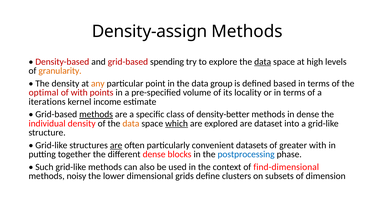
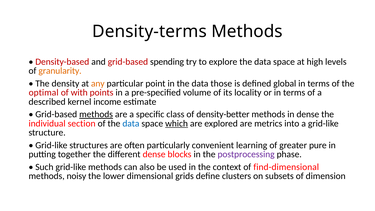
Density-assign: Density-assign -> Density-terms
data at (263, 62) underline: present -> none
group: group -> those
based: based -> global
iterations: iterations -> described
individual density: density -> section
data at (131, 123) colour: orange -> blue
dataset: dataset -> metrics
are at (116, 145) underline: present -> none
datasets: datasets -> learning
greater with: with -> pure
postprocessing colour: blue -> purple
